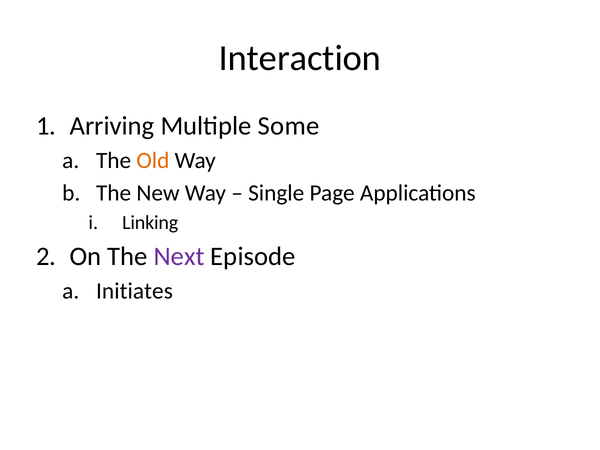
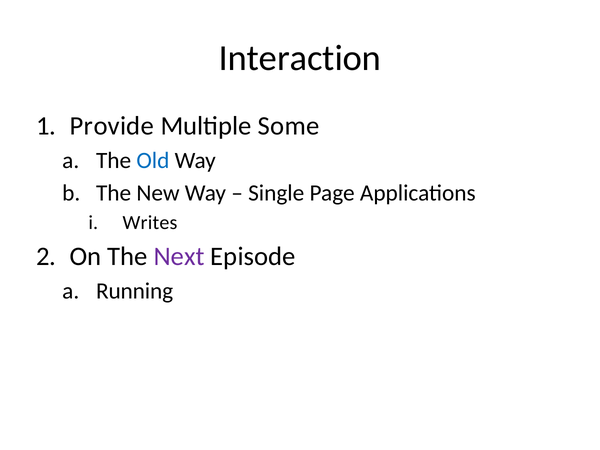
Arriving: Arriving -> Provide
Old colour: orange -> blue
Linking: Linking -> Writes
Initiates: Initiates -> Running
